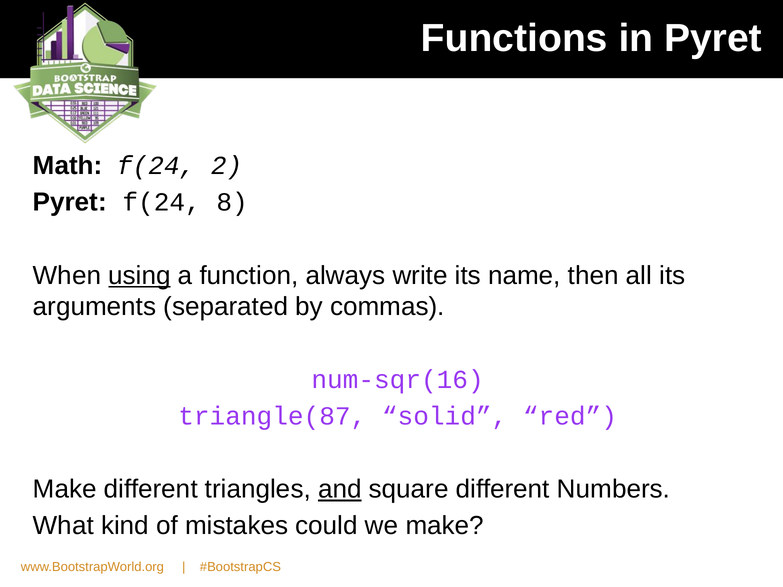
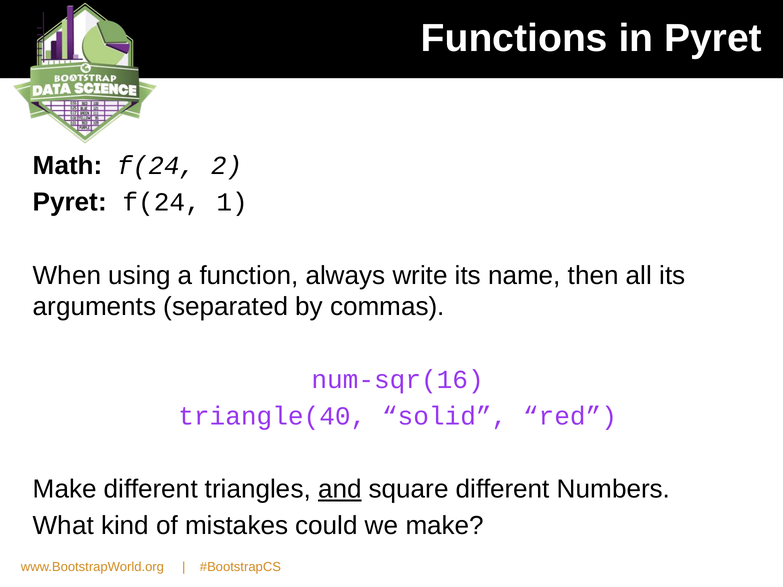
8: 8 -> 1
using underline: present -> none
triangle(87: triangle(87 -> triangle(40
